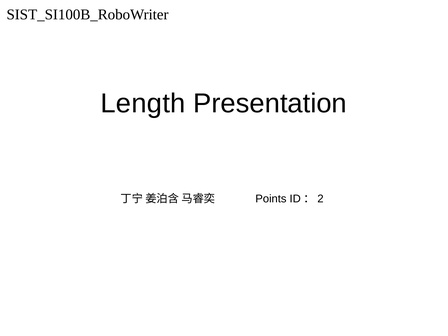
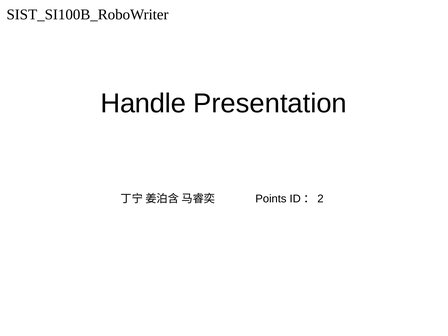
Length: Length -> Handle
